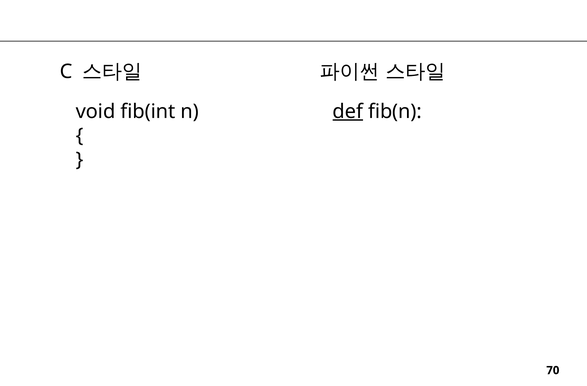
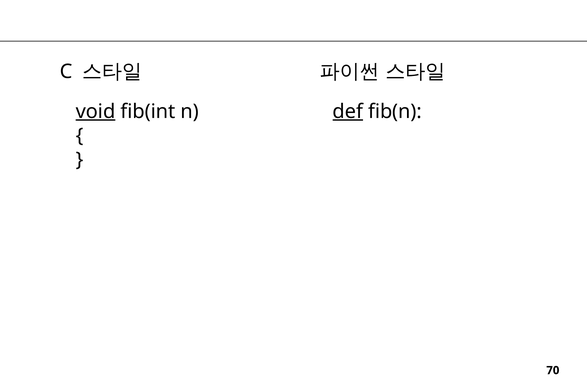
void underline: none -> present
